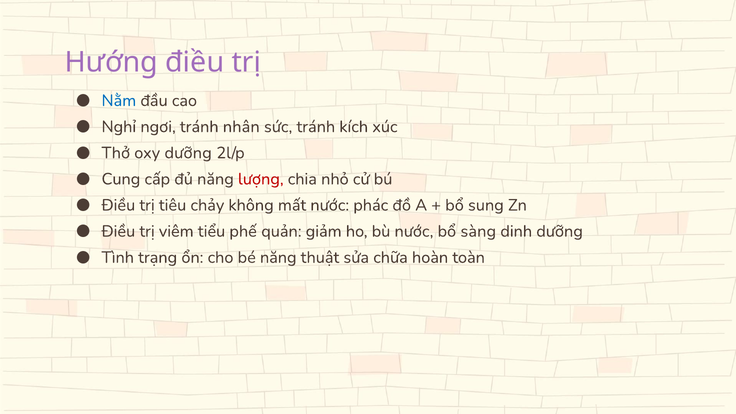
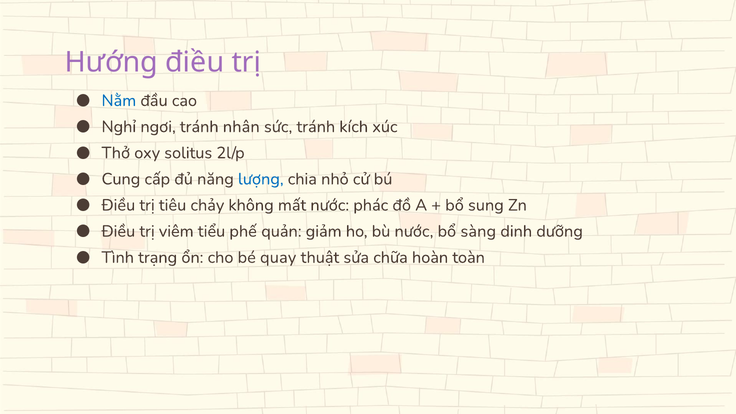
oxy dưỡng: dưỡng -> solitus
lượng colour: red -> blue
bé năng: năng -> quay
